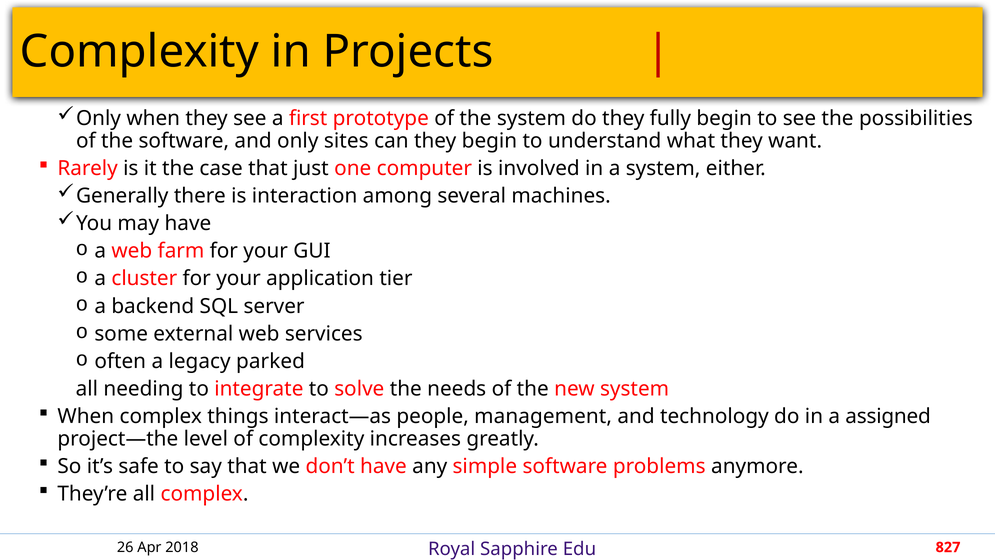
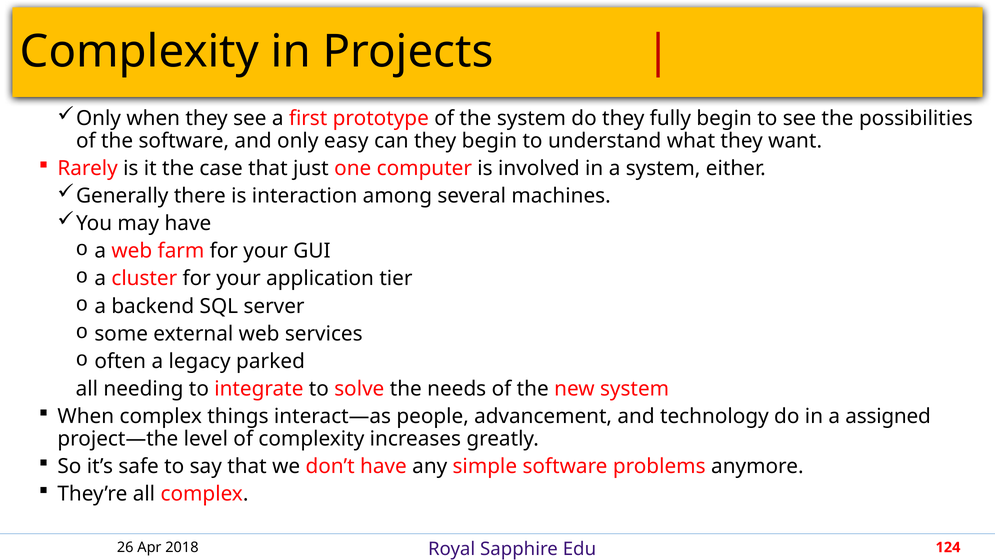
sites: sites -> easy
management: management -> advancement
827: 827 -> 124
